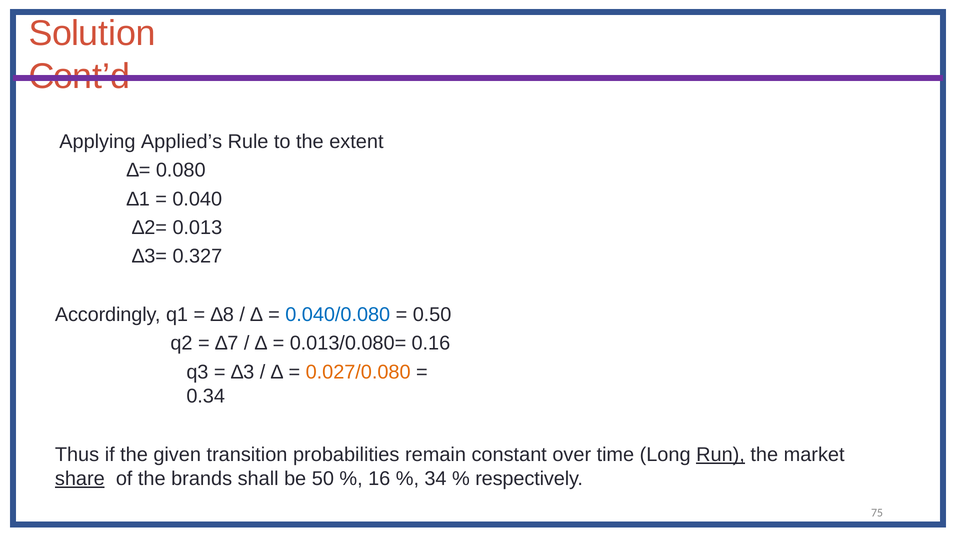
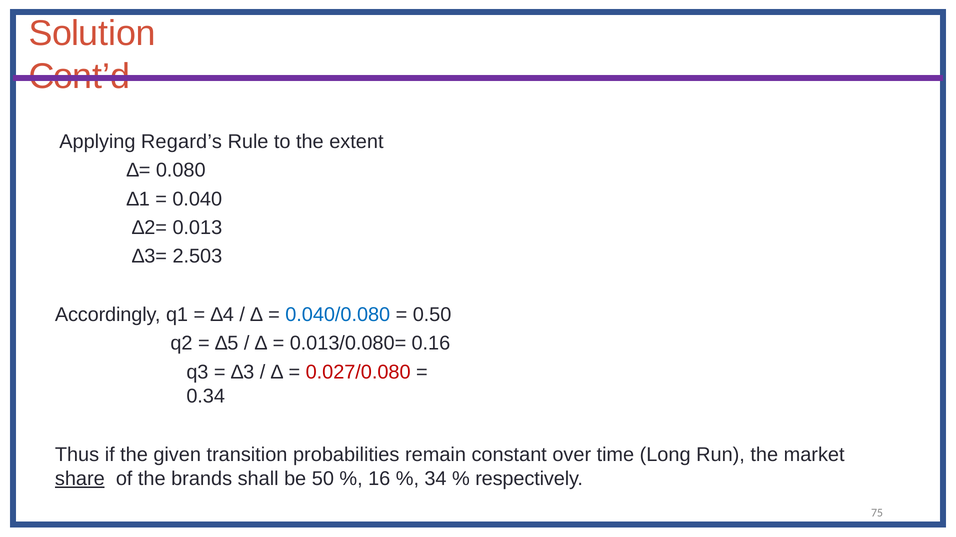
Applied’s: Applied’s -> Regard’s
0.327: 0.327 -> 2.503
∆8: ∆8 -> ∆4
∆7: ∆7 -> ∆5
0.027/0.080 colour: orange -> red
Run underline: present -> none
